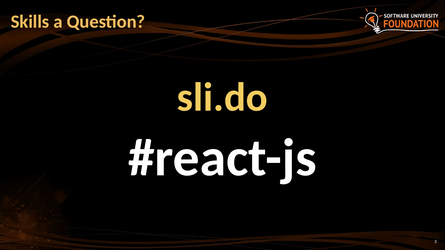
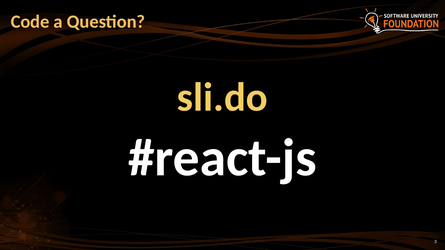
Skills: Skills -> Code
